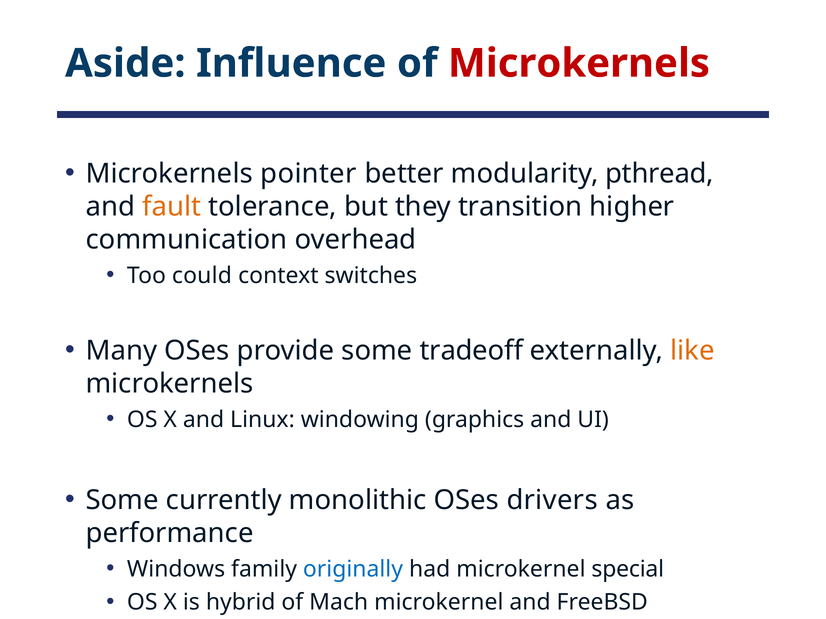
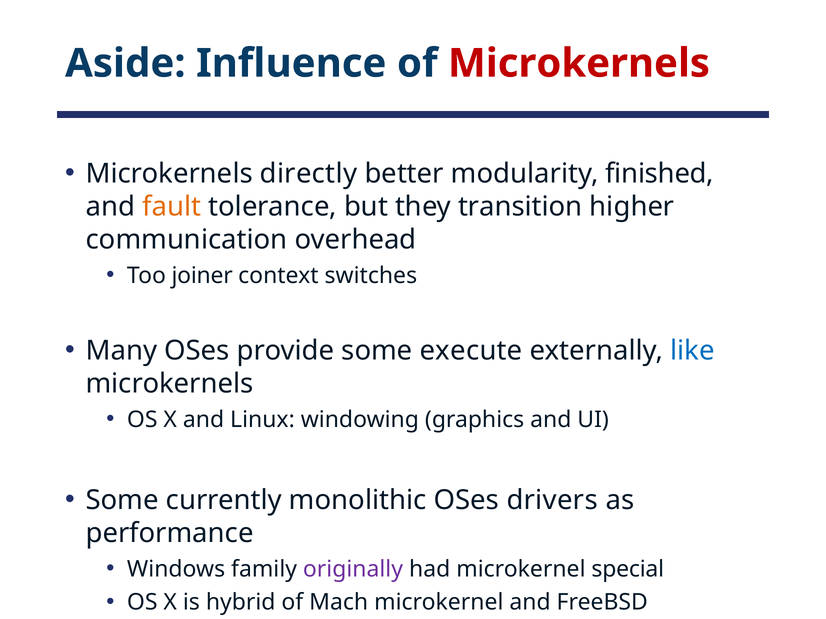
pointer: pointer -> directly
pthread: pthread -> finished
could: could -> joiner
tradeoff: tradeoff -> execute
like colour: orange -> blue
originally colour: blue -> purple
